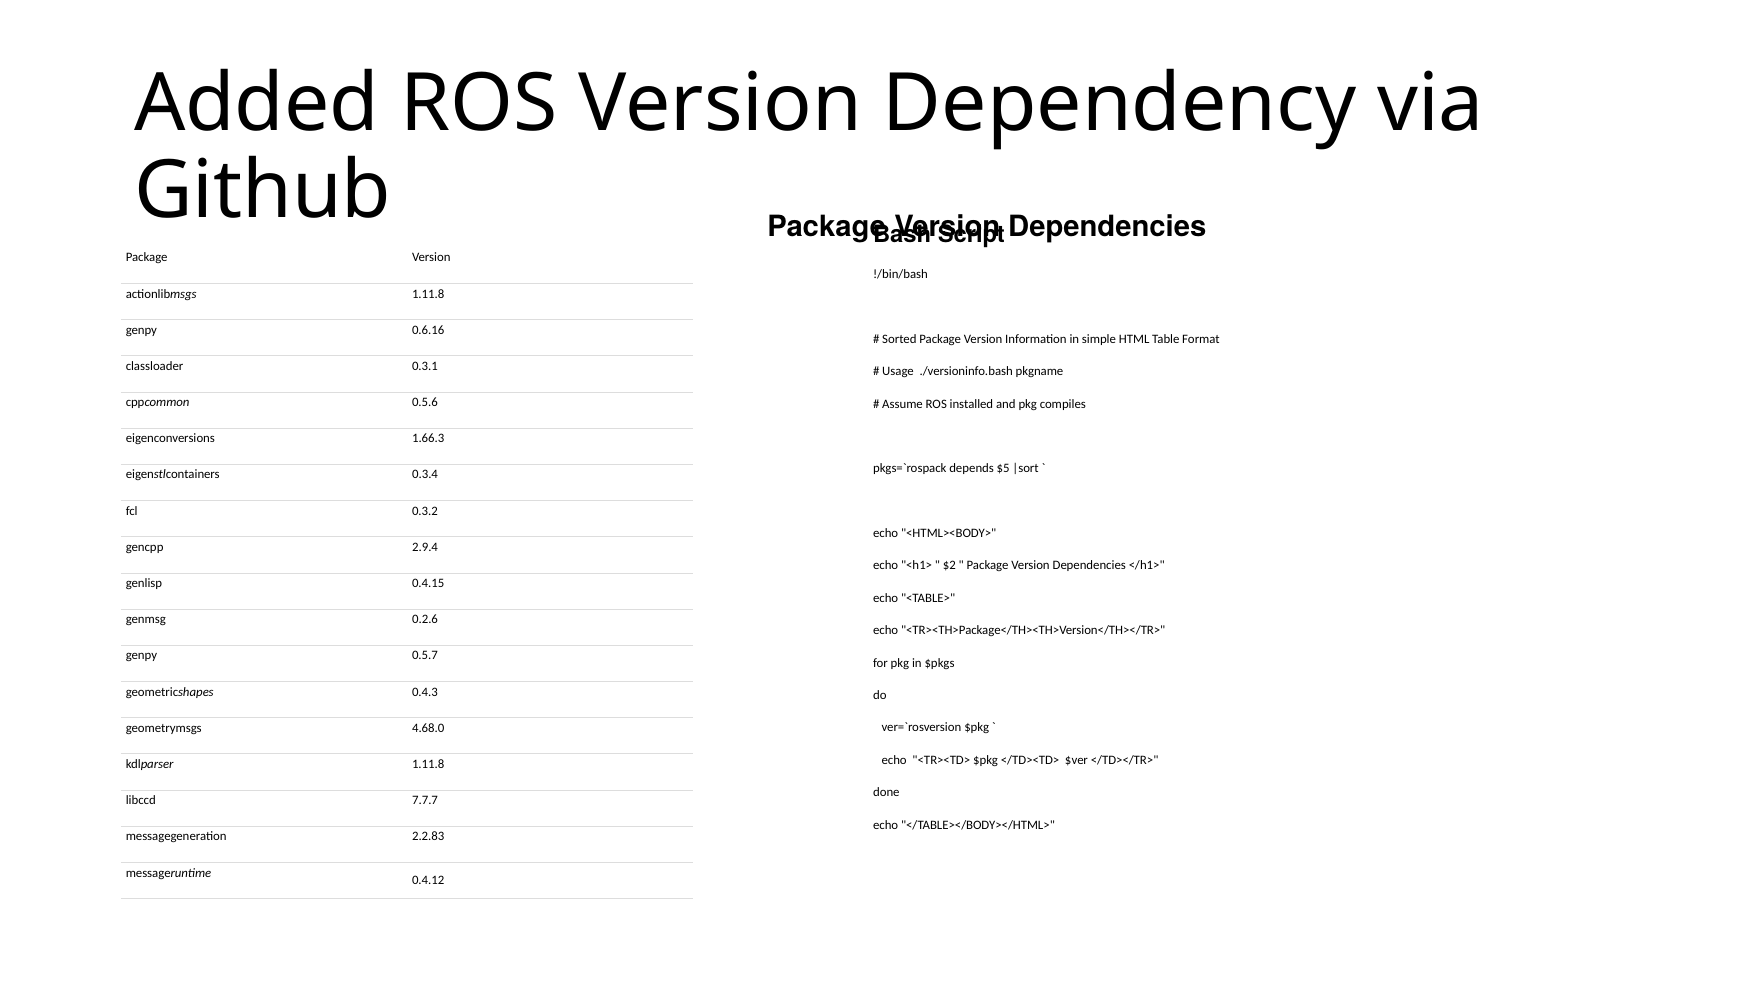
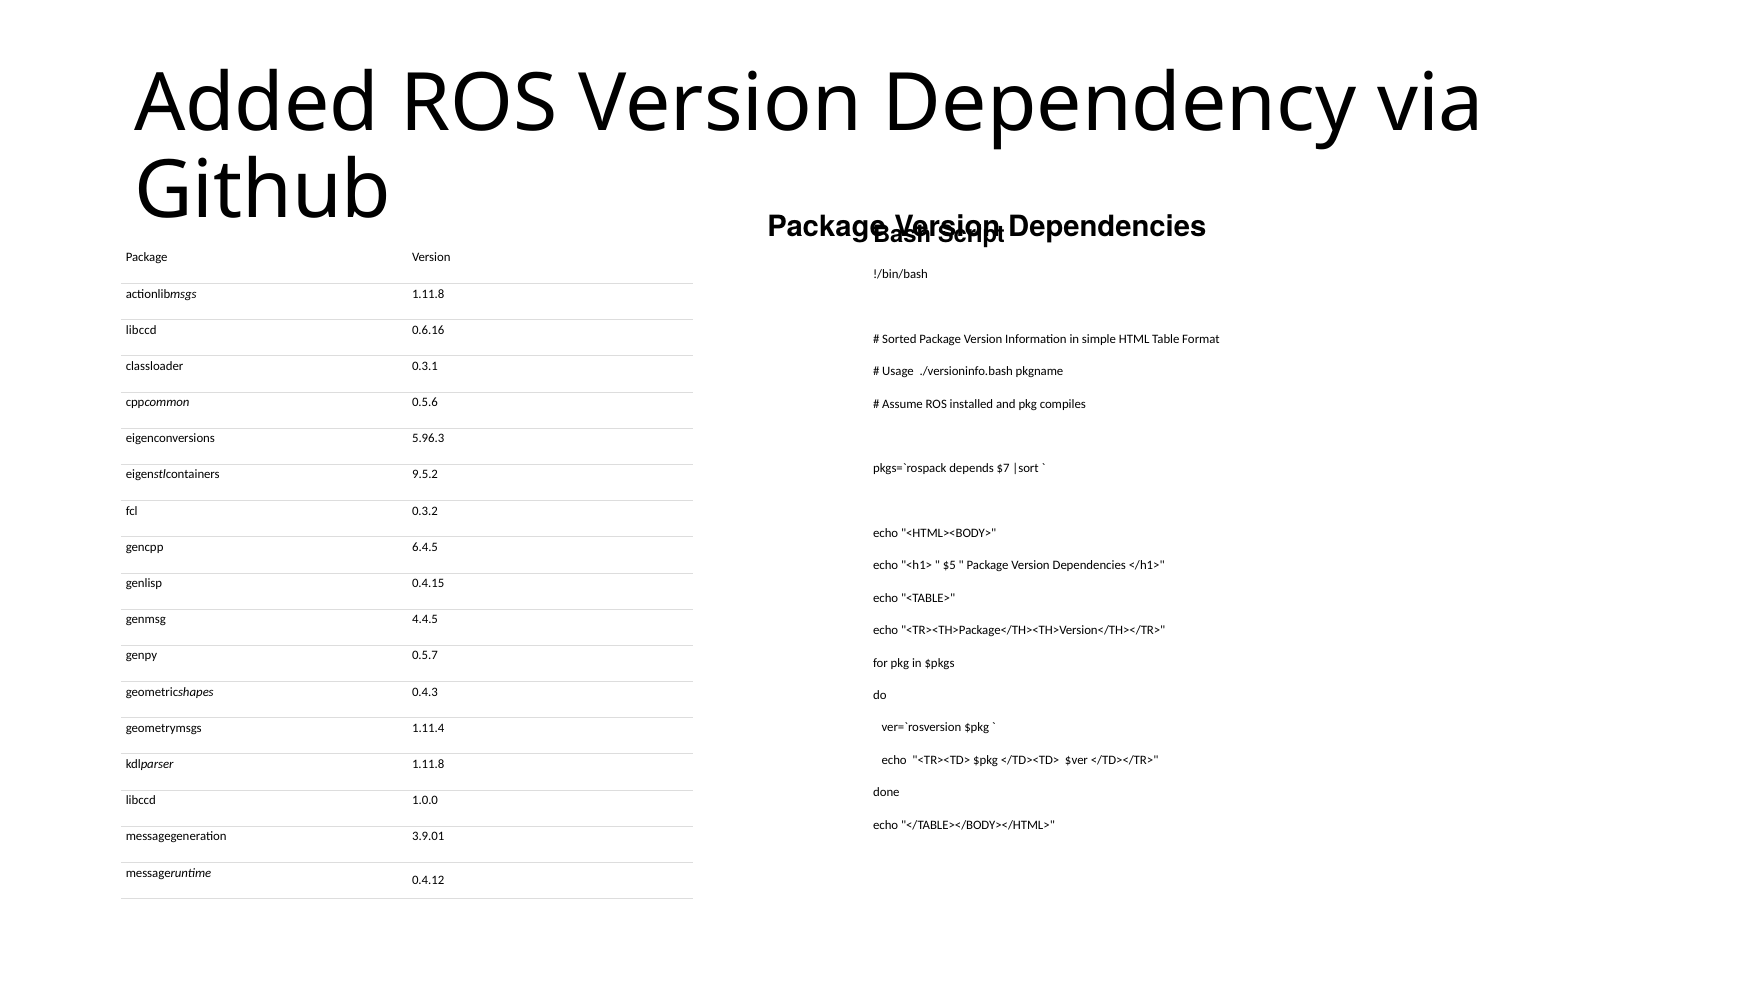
genpy at (141, 330): genpy -> libccd
1.66.3: 1.66.3 -> 5.96.3
$5: $5 -> $7
0.3.4: 0.3.4 -> 9.5.2
2.9.4: 2.9.4 -> 6.4.5
$2: $2 -> $5
0.2.6: 0.2.6 -> 4.4.5
4.68.0: 4.68.0 -> 1.11.4
7.7.7: 7.7.7 -> 1.0.0
2.2.83: 2.2.83 -> 3.9.01
